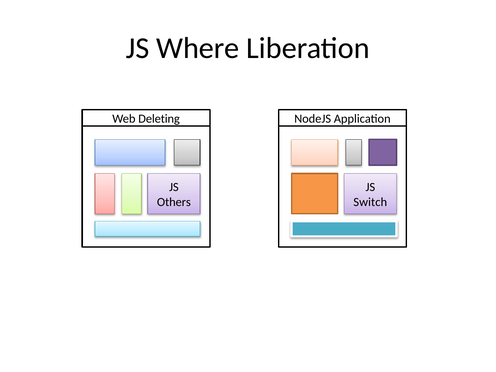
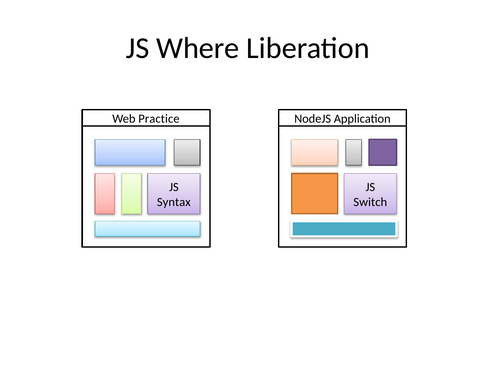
Deleting: Deleting -> Practice
Others: Others -> Syntax
